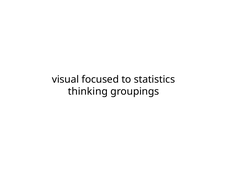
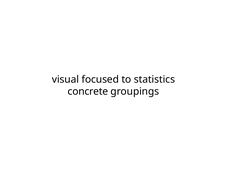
thinking: thinking -> concrete
